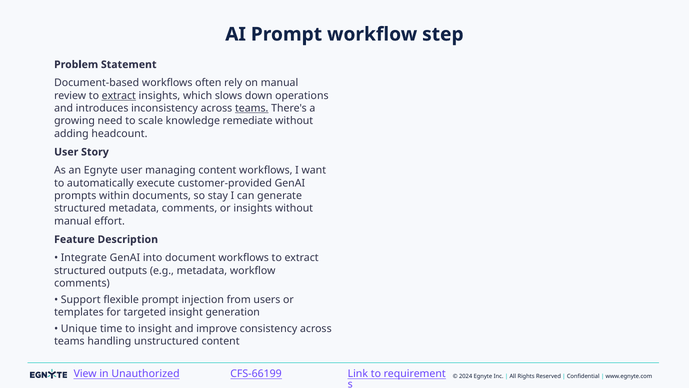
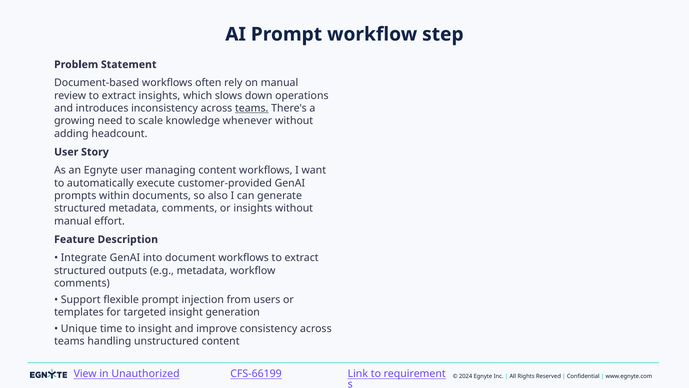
extract at (119, 96) underline: present -> none
remediate: remediate -> whenever
stay: stay -> also
